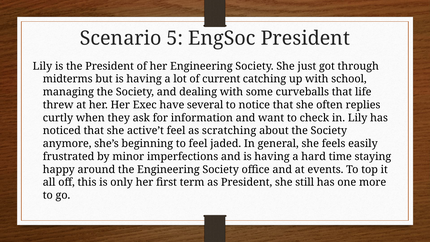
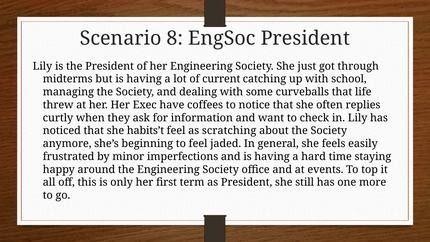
5: 5 -> 8
several: several -> coffees
active’t: active’t -> habits’t
